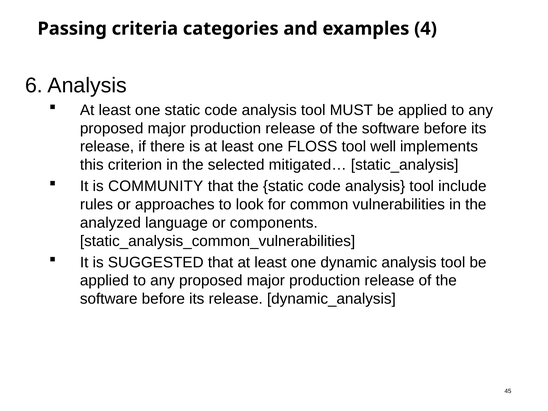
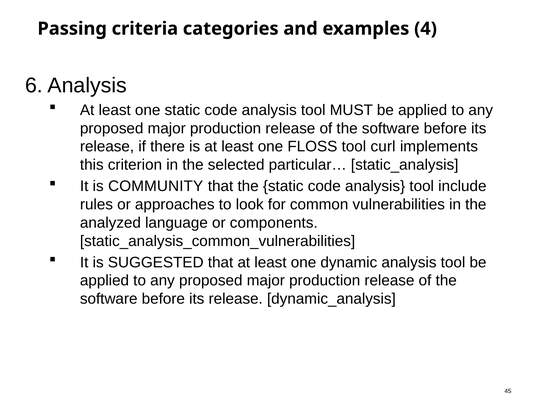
well: well -> curl
mitigated…: mitigated… -> particular…
